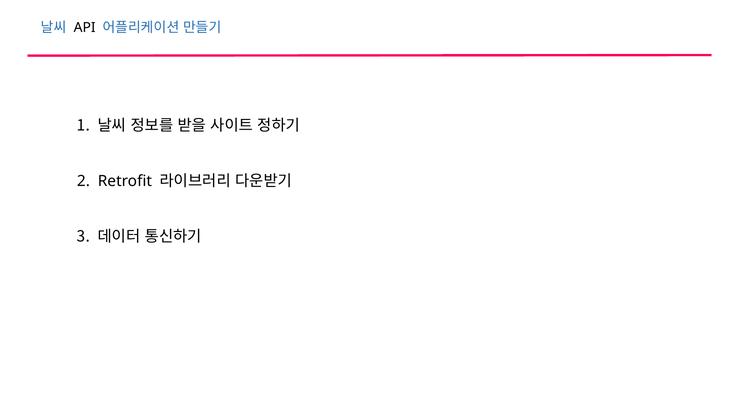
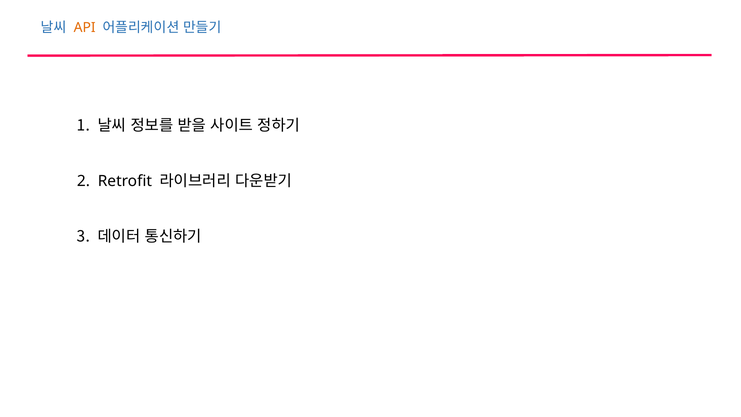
API colour: black -> orange
